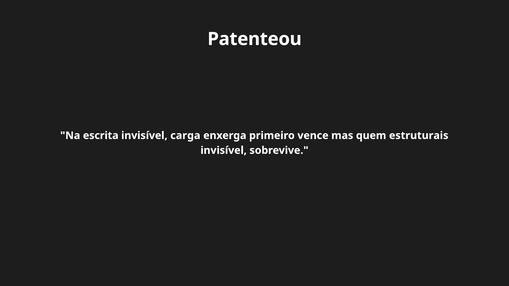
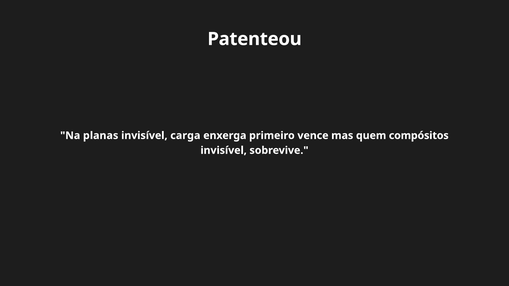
escrita: escrita -> planas
estruturais: estruturais -> compósitos
